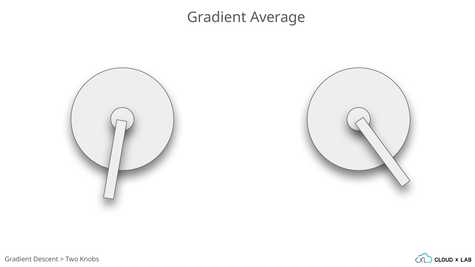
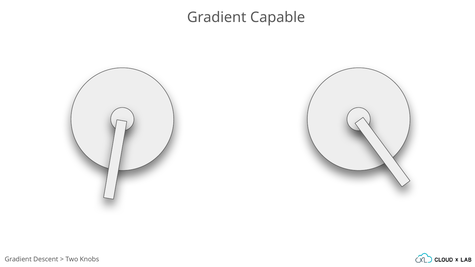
Average: Average -> Capable
